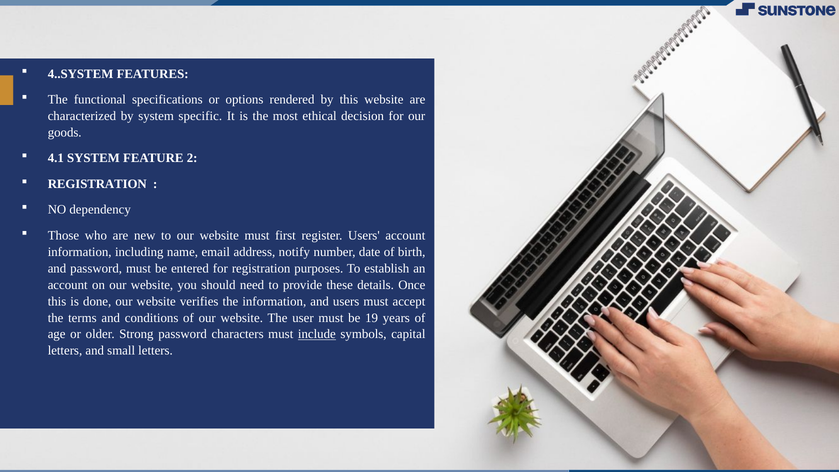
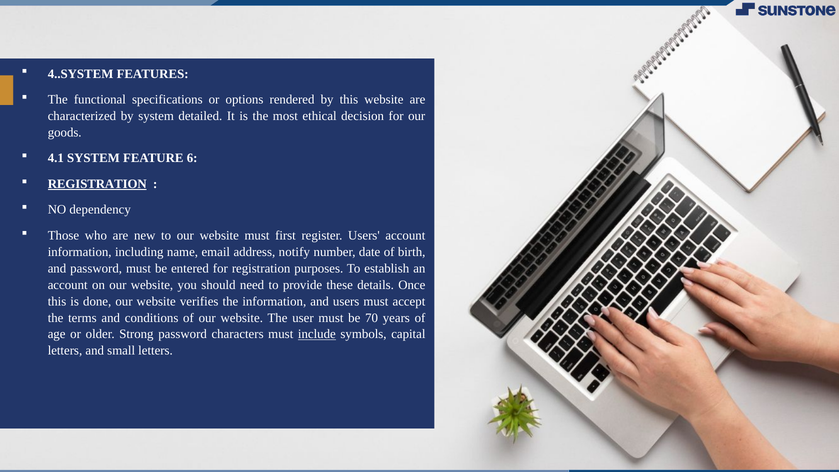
specific: specific -> detailed
2: 2 -> 6
REGISTRATION at (97, 184) underline: none -> present
19: 19 -> 70
